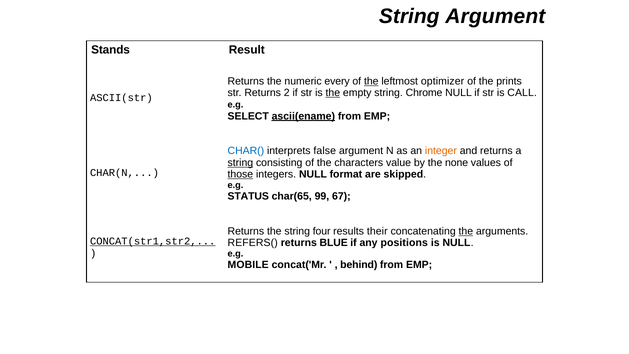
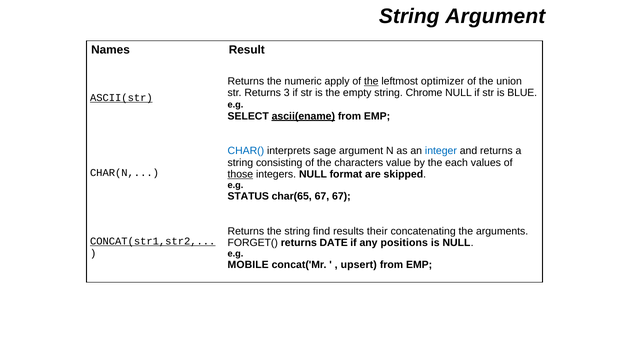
Stands: Stands -> Names
every: every -> apply
prints: prints -> union
2: 2 -> 3
the at (333, 93) underline: present -> none
CALL: CALL -> BLUE
ASCII(str underline: none -> present
false: false -> sage
integer colour: orange -> blue
string at (240, 163) underline: present -> none
none: none -> each
char(65 99: 99 -> 67
four: four -> find
the at (466, 231) underline: present -> none
REFERS(: REFERS( -> FORGET(
BLUE: BLUE -> DATE
behind: behind -> upsert
